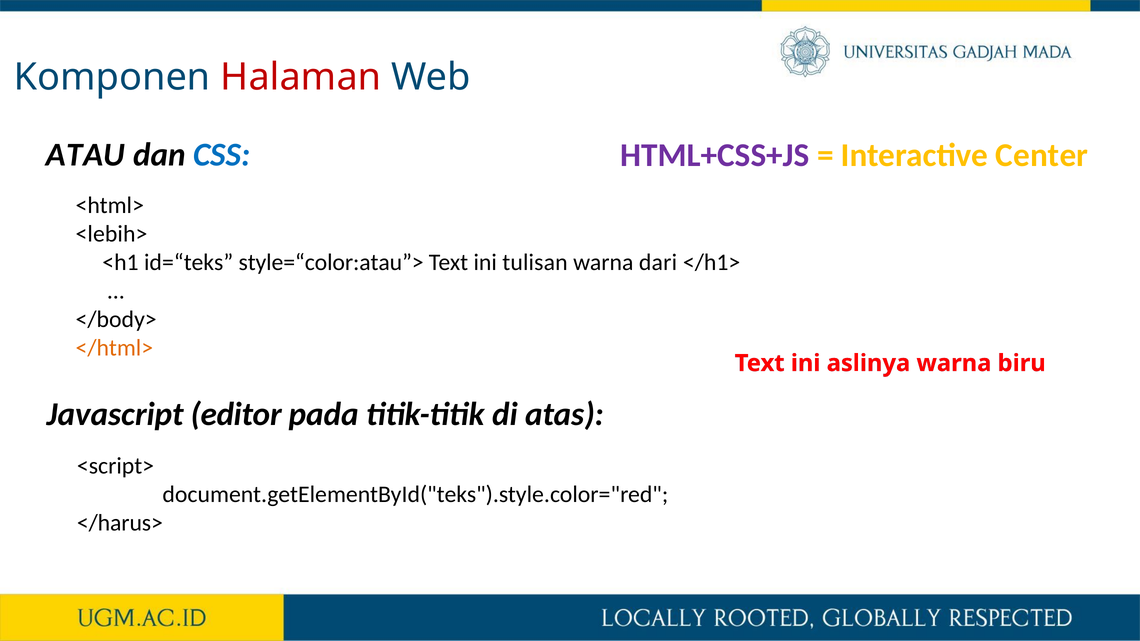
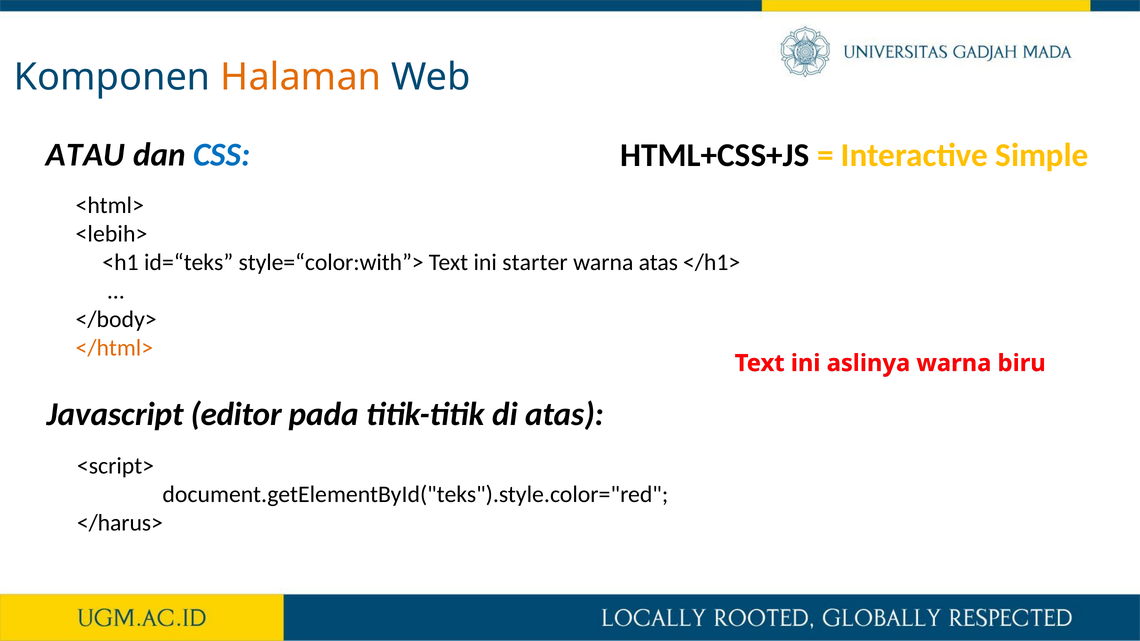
Halaman colour: red -> orange
HTML+CSS+JS colour: purple -> black
Center: Center -> Simple
style=“color:atau”>: style=“color:atau”> -> style=“color:with”>
tulisan: tulisan -> starter
warna dari: dari -> atas
